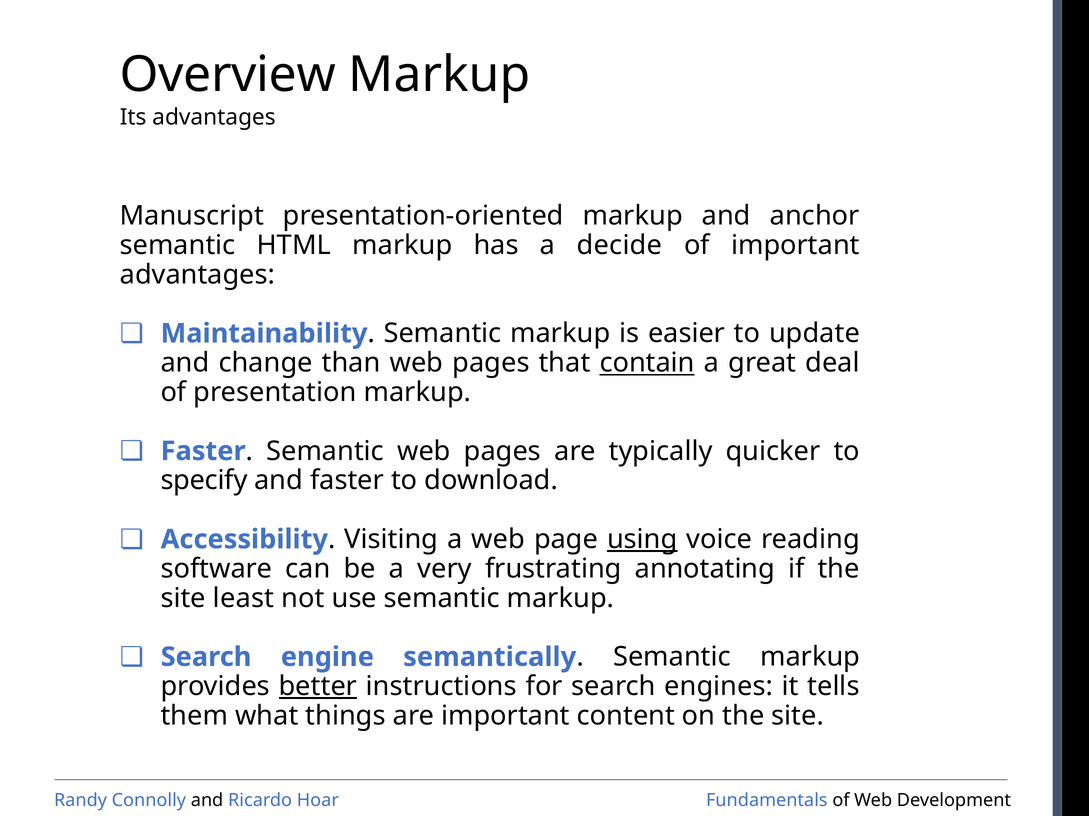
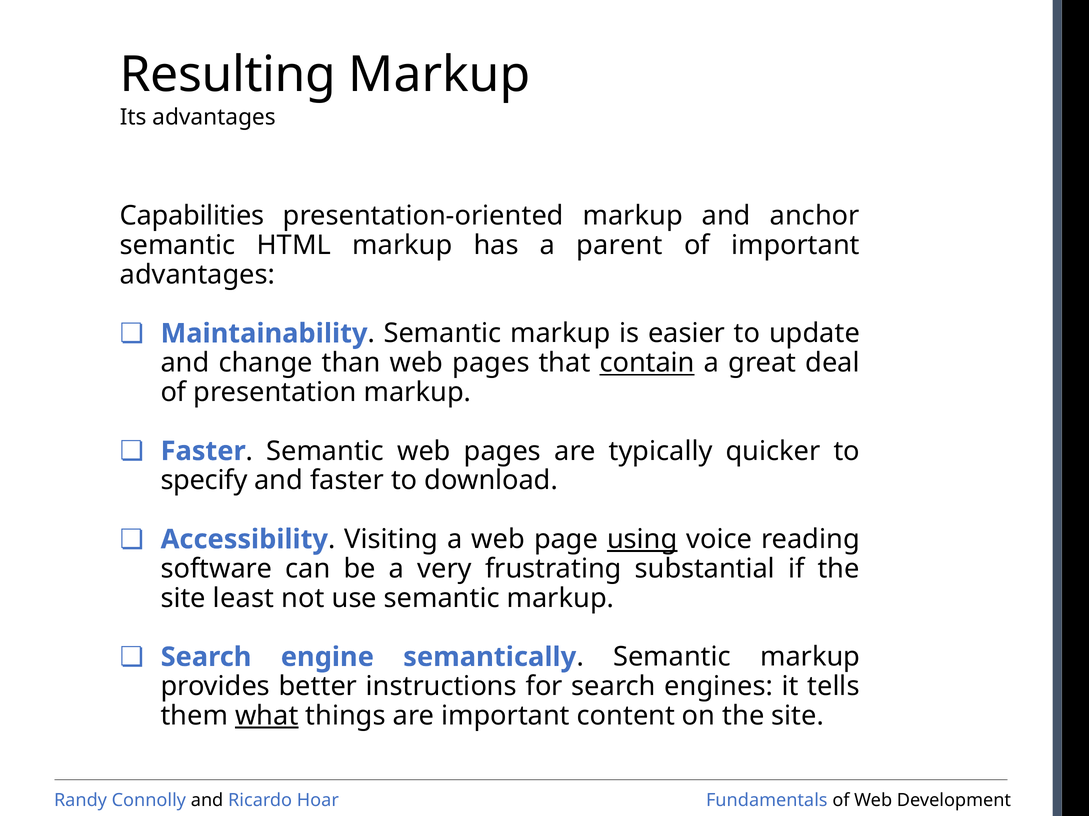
Overview: Overview -> Resulting
Manuscript: Manuscript -> Capabilities
decide: decide -> parent
annotating: annotating -> substantial
better underline: present -> none
what underline: none -> present
